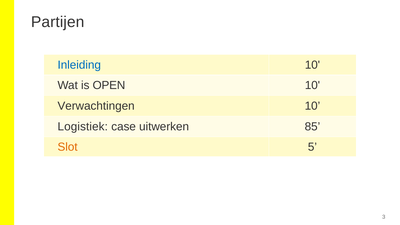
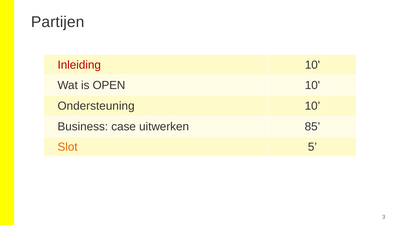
Inleiding colour: blue -> red
Verwachtingen: Verwachtingen -> Ondersteuning
Logistiek: Logistiek -> Business
